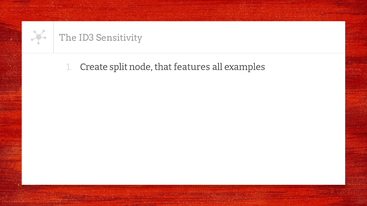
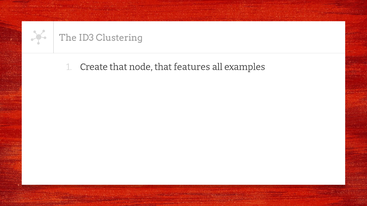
Sensitivity: Sensitivity -> Clustering
Create split: split -> that
